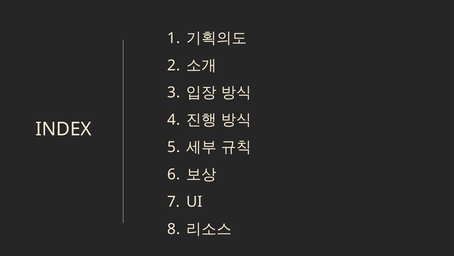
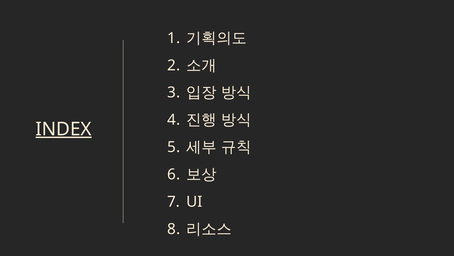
INDEX underline: none -> present
